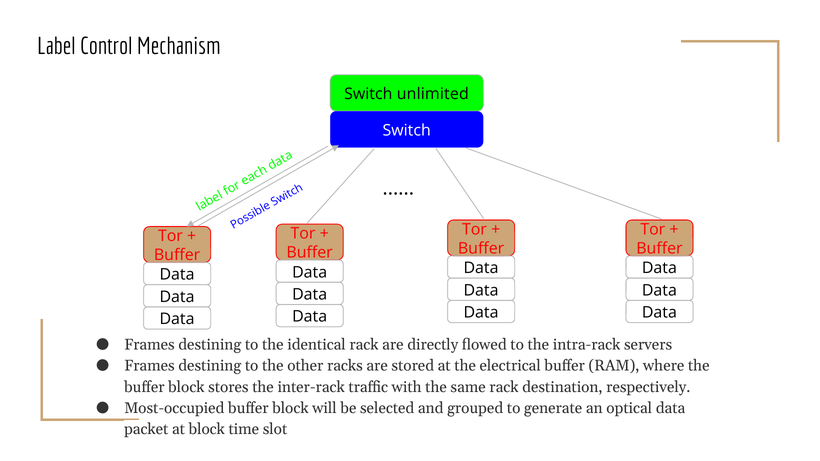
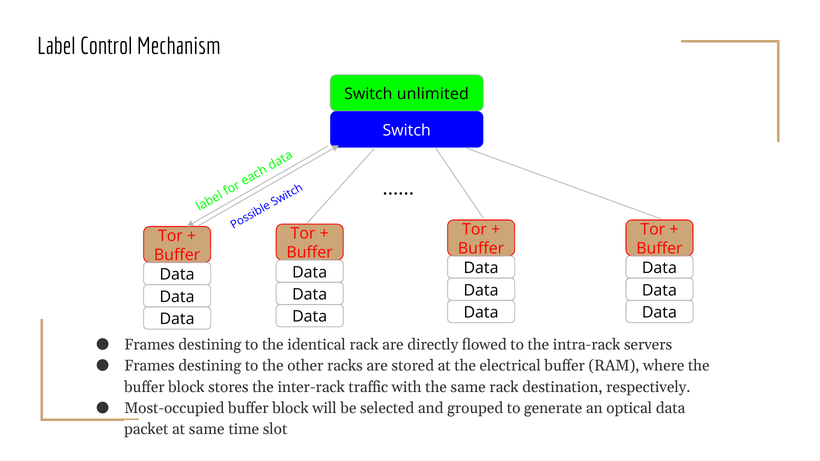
at block: block -> same
